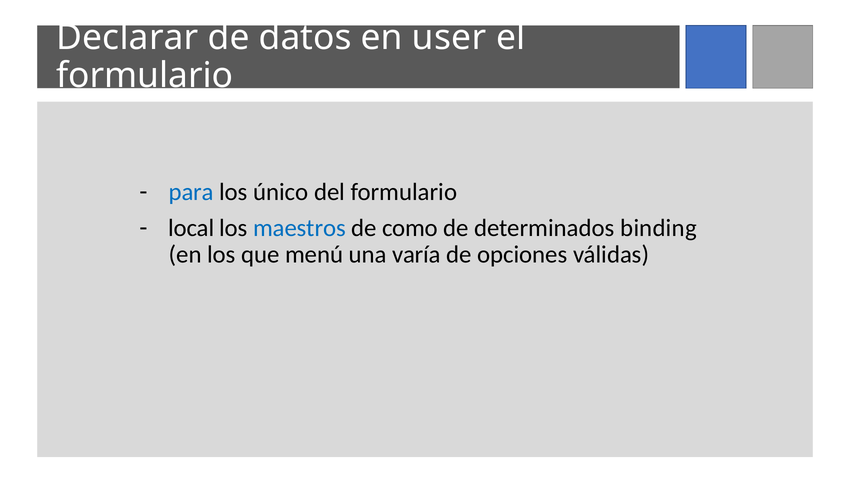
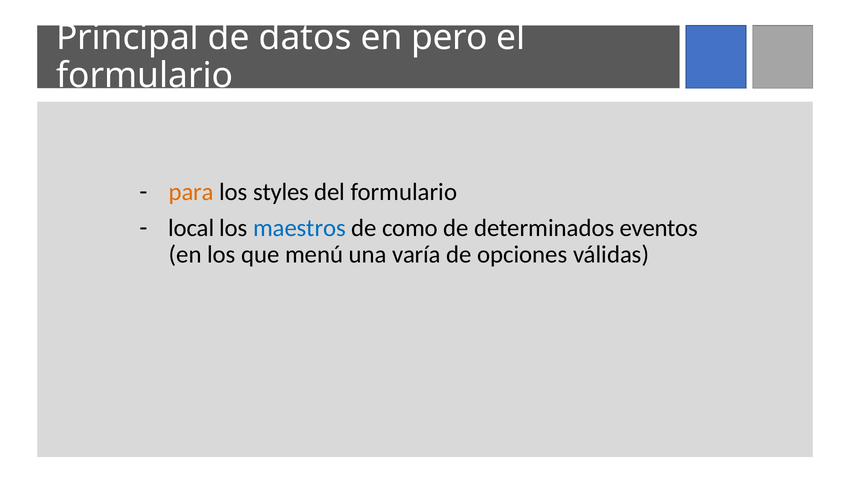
Declarar: Declarar -> Principal
user: user -> pero
para colour: blue -> orange
único: único -> styles
binding: binding -> eventos
